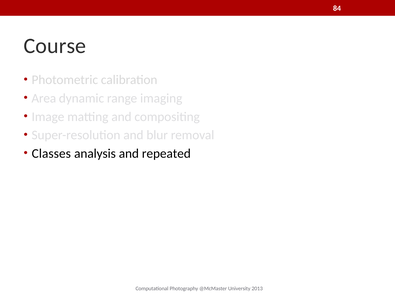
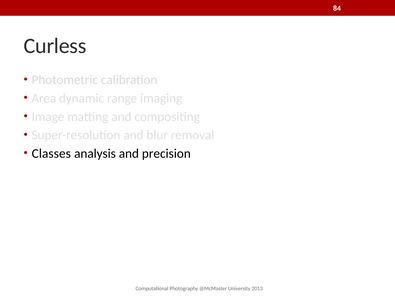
Course: Course -> Curless
repeated: repeated -> precision
